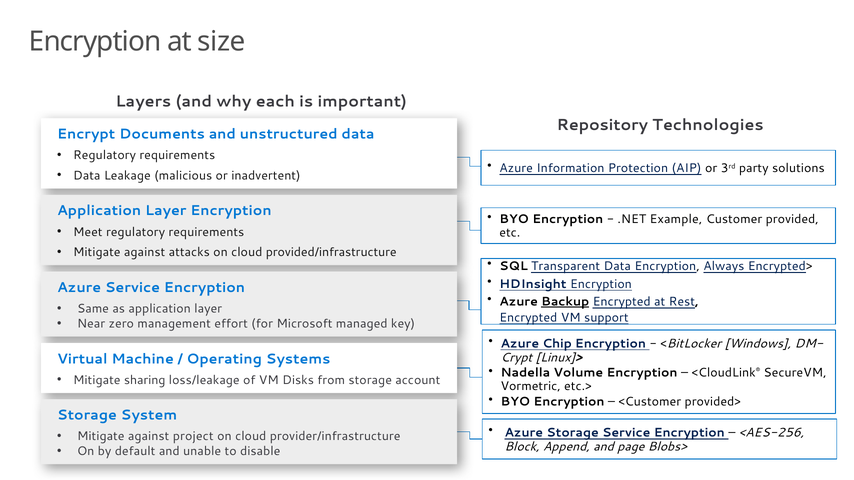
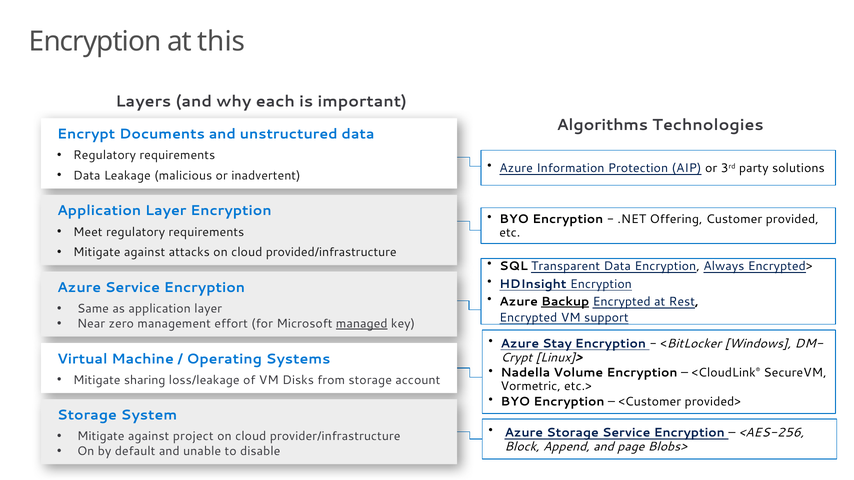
size: size -> this
Repository: Repository -> Algorithms
Example: Example -> Offering
managed underline: none -> present
Chip: Chip -> Stay
